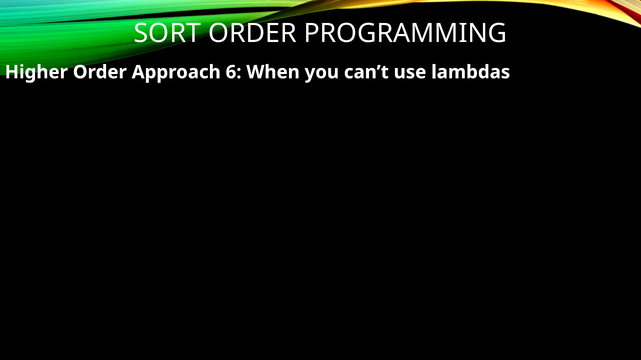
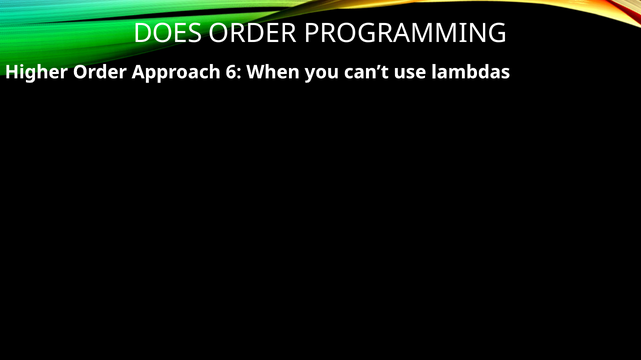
SORT: SORT -> DOES
